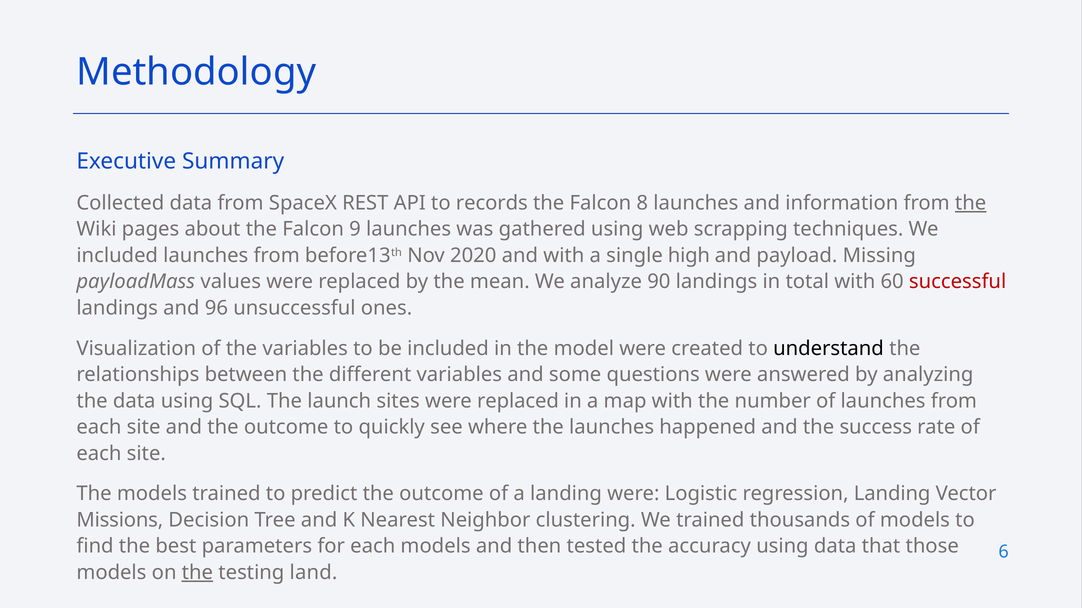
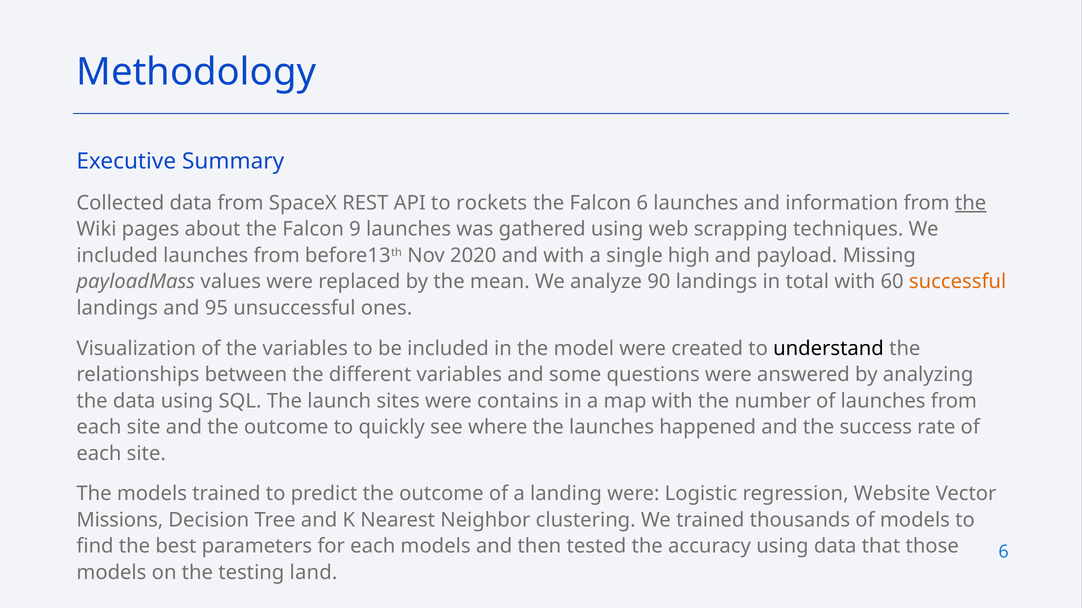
records: records -> rockets
Falcon 8: 8 -> 6
successful colour: red -> orange
96: 96 -> 95
sites were replaced: replaced -> contains
regression Landing: Landing -> Website
the at (197, 573) underline: present -> none
